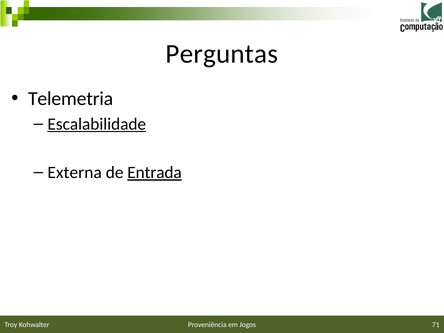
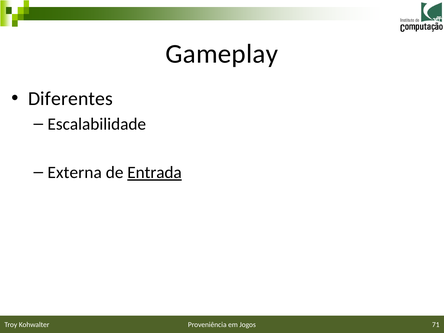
Perguntas: Perguntas -> Gameplay
Telemetria: Telemetria -> Diferentes
Escalabilidade underline: present -> none
